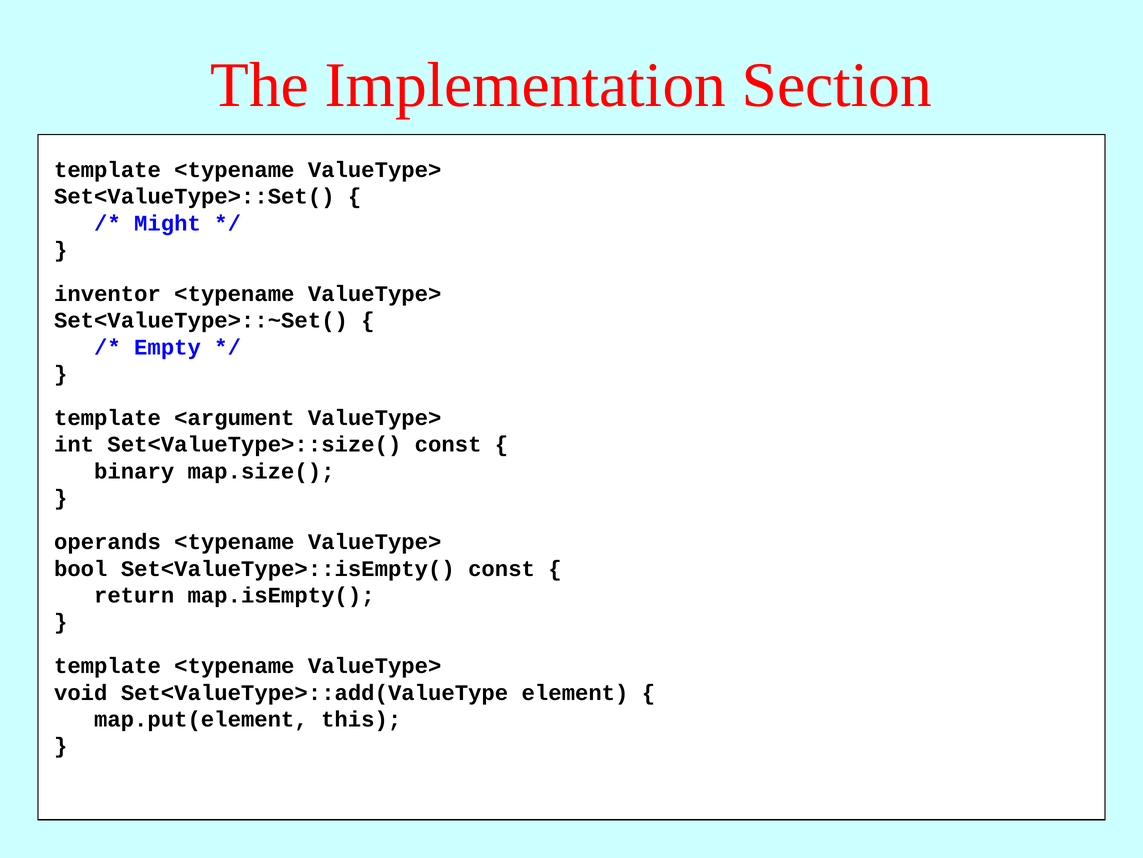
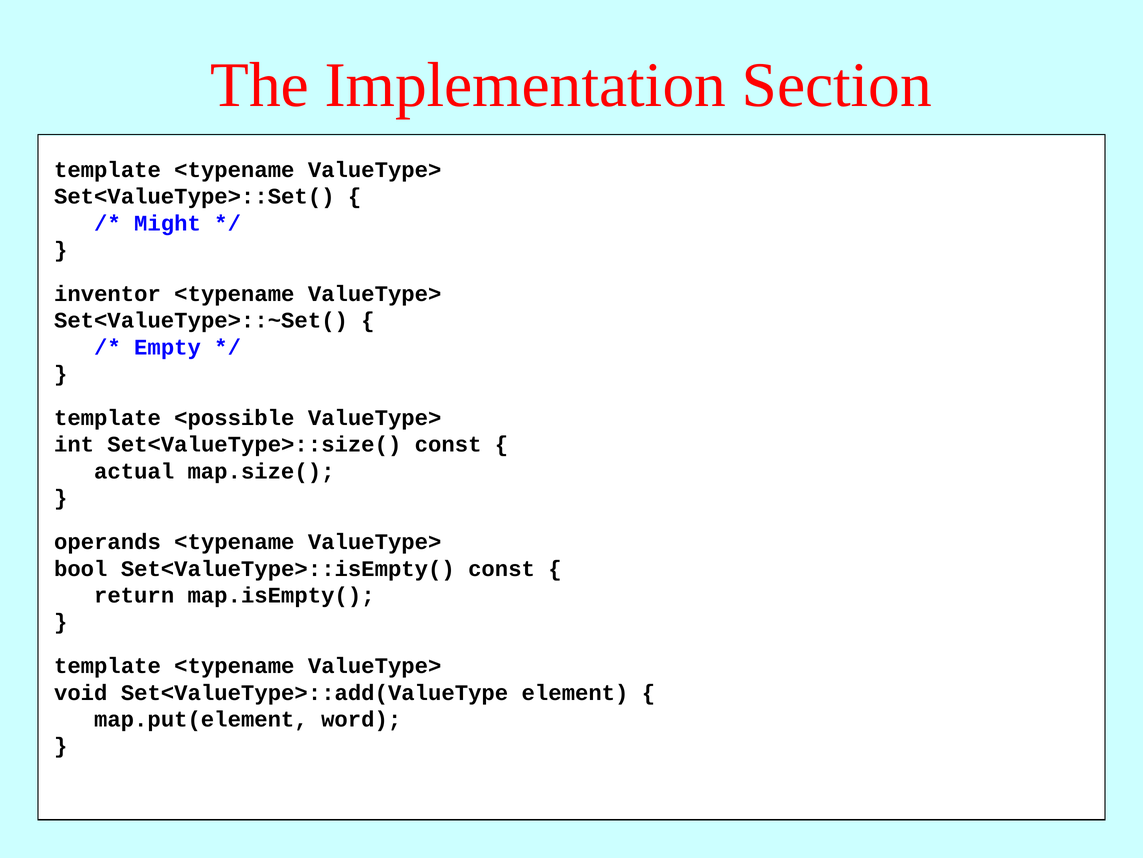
<argument: <argument -> <possible
binary: binary -> actual
this: this -> word
